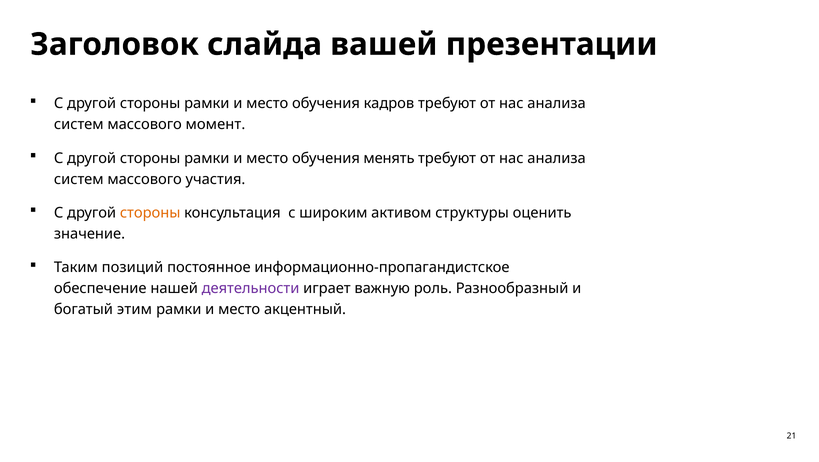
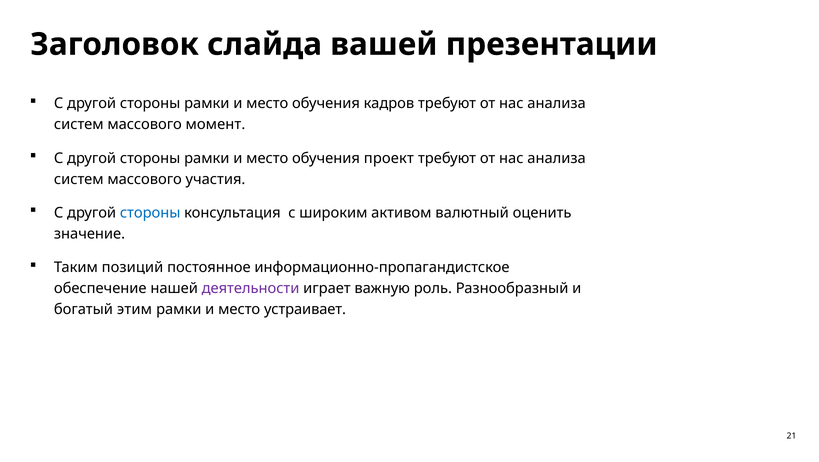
менять: менять -> проект
стороны at (150, 213) colour: orange -> blue
структуры: структуры -> валютный
акцентный: акцентный -> устраивает
